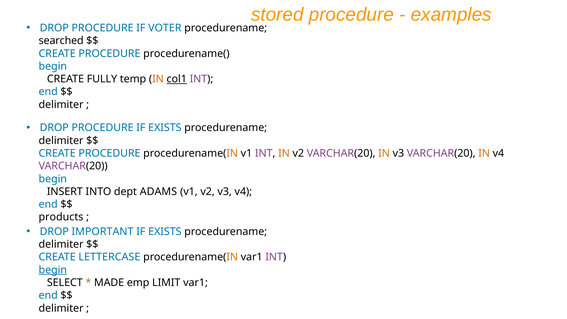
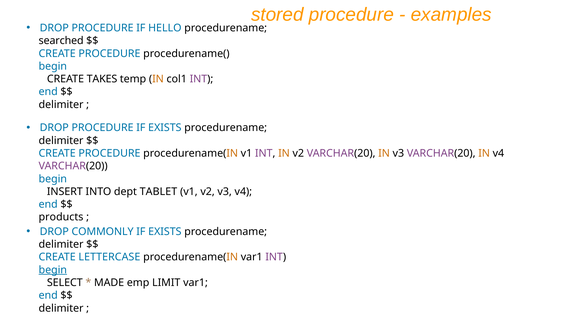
VOTER: VOTER -> HELLO
FULLY: FULLY -> TAKES
col1 underline: present -> none
ADAMS: ADAMS -> TABLET
IMPORTANT: IMPORTANT -> COMMONLY
